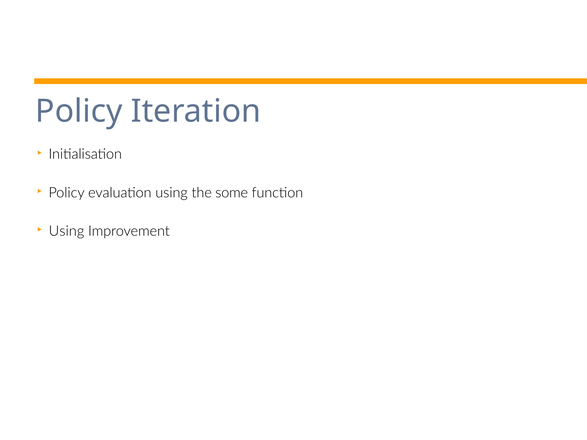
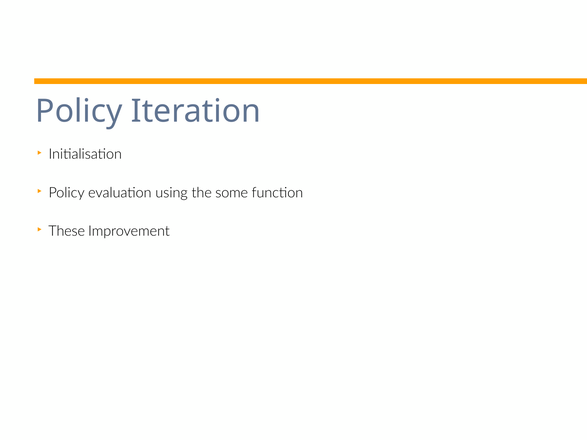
Using at (67, 231): Using -> These
